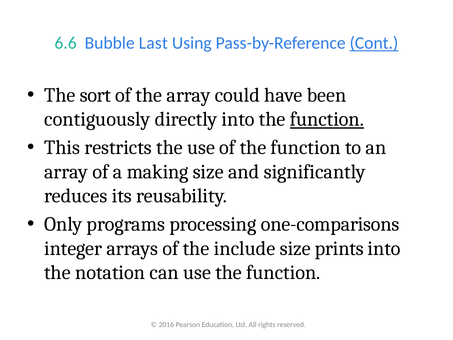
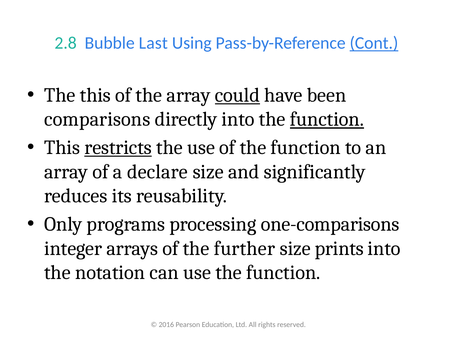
6.6: 6.6 -> 2.8
The sort: sort -> this
could underline: none -> present
contiguously: contiguously -> comparisons
restricts underline: none -> present
making: making -> declare
include: include -> further
